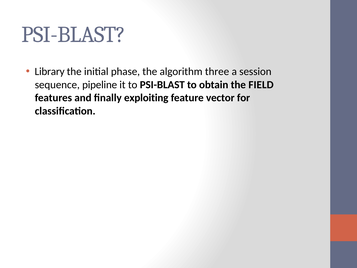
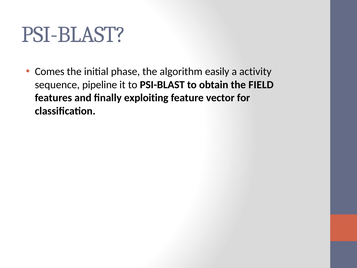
Library: Library -> Comes
three: three -> easily
session: session -> activity
